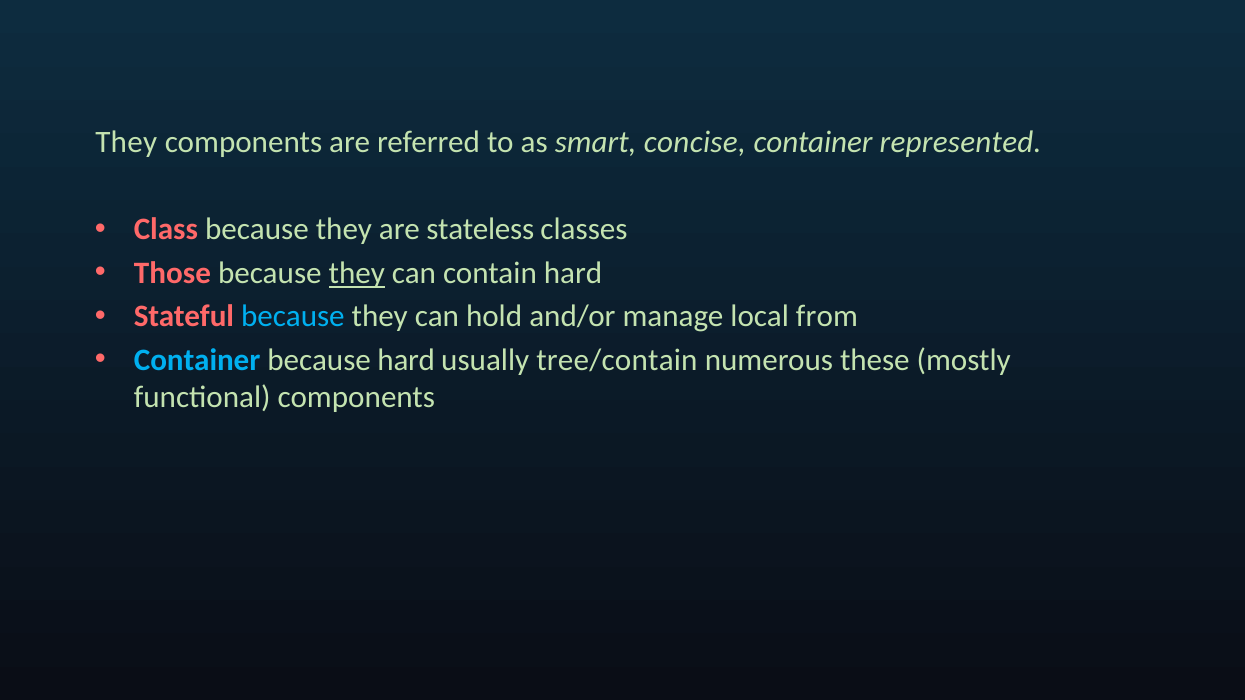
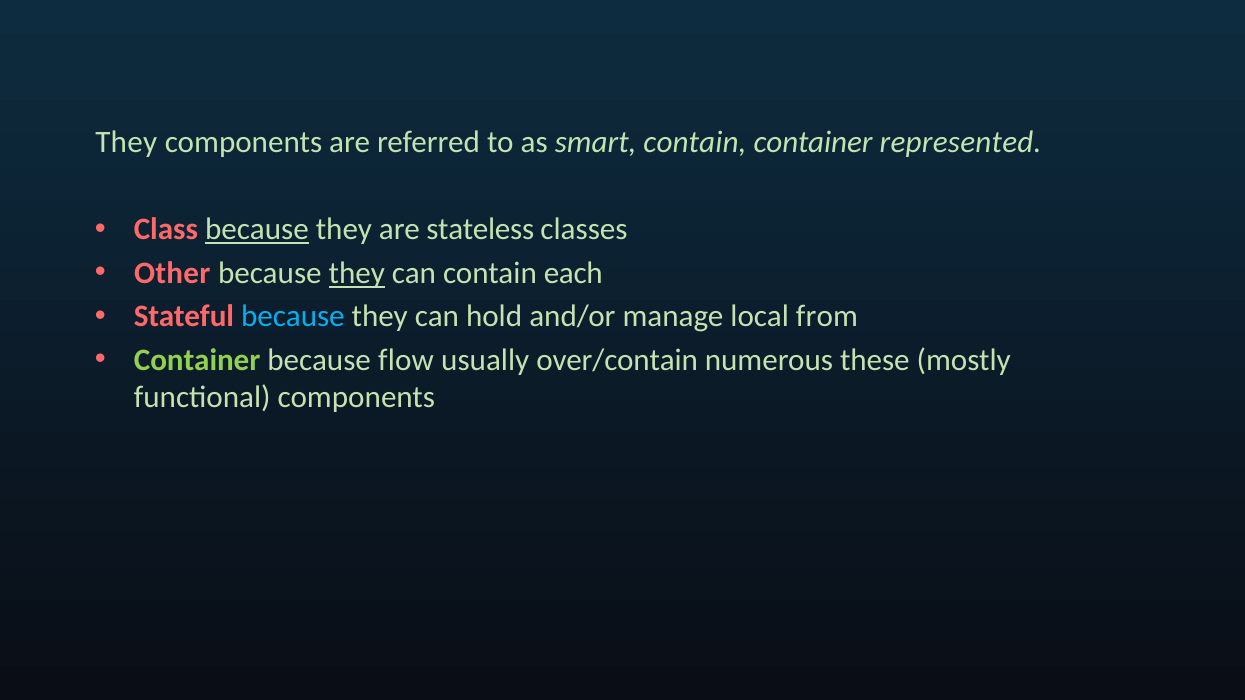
smart concise: concise -> contain
because at (257, 230) underline: none -> present
Those: Those -> Other
contain hard: hard -> each
Container at (197, 360) colour: light blue -> light green
because hard: hard -> flow
tree/contain: tree/contain -> over/contain
